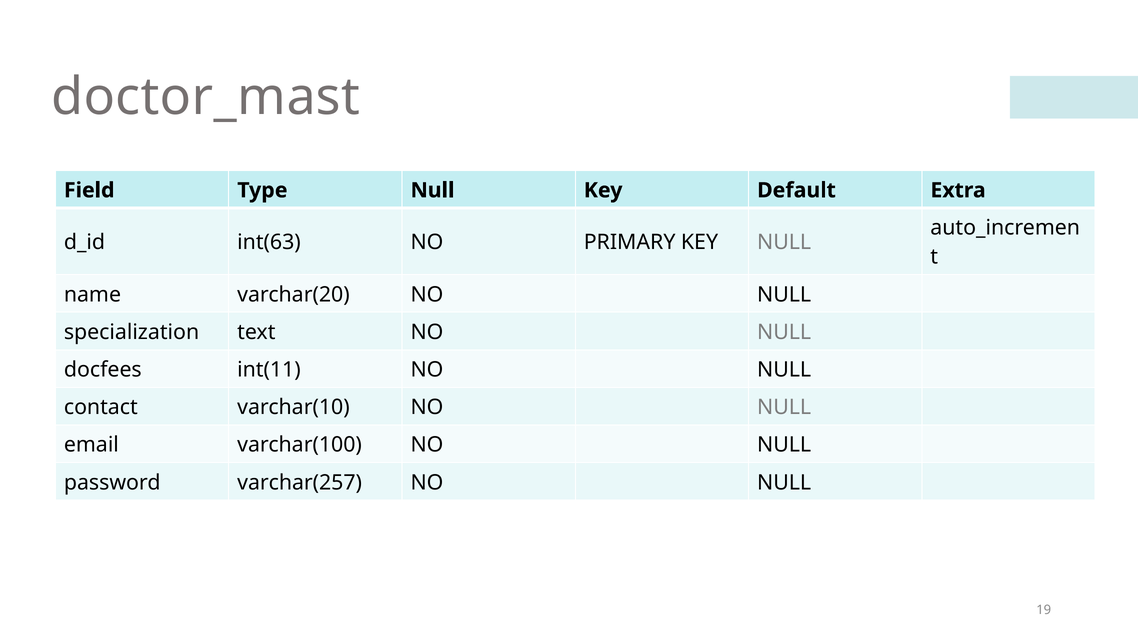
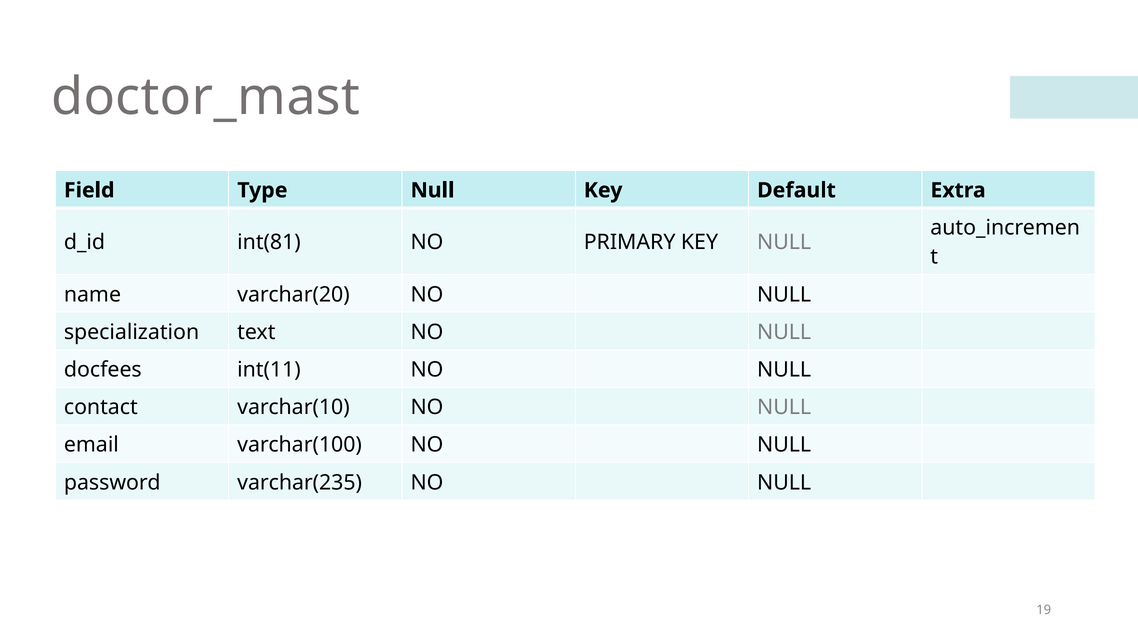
int(63: int(63 -> int(81
varchar(257: varchar(257 -> varchar(235
